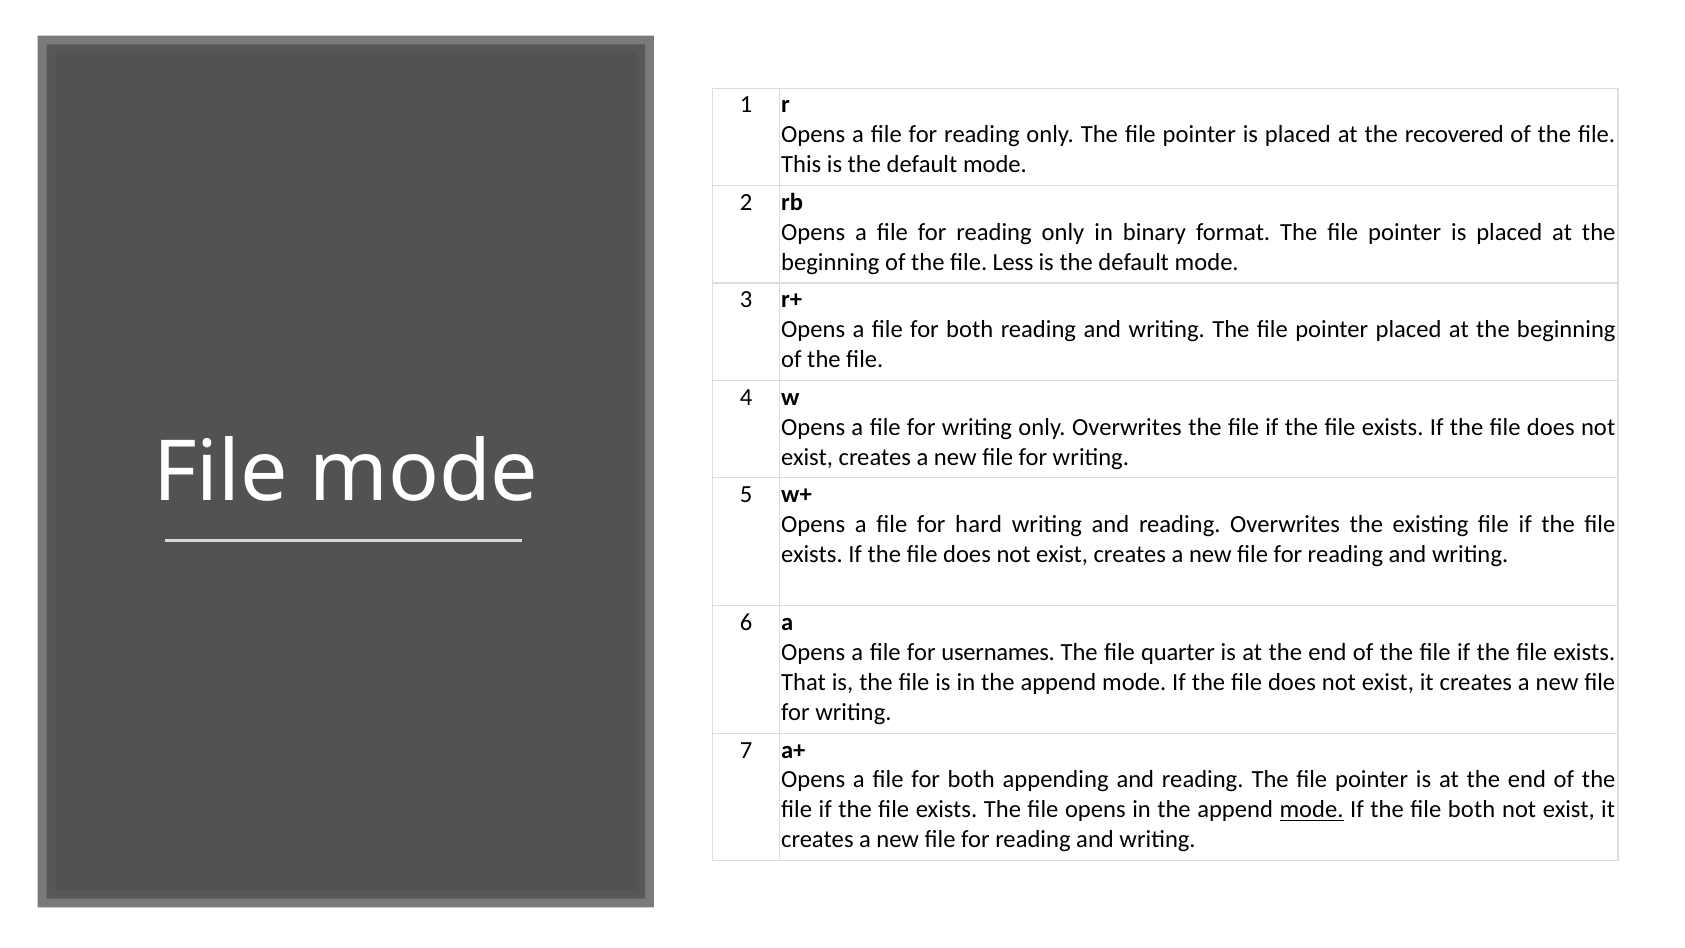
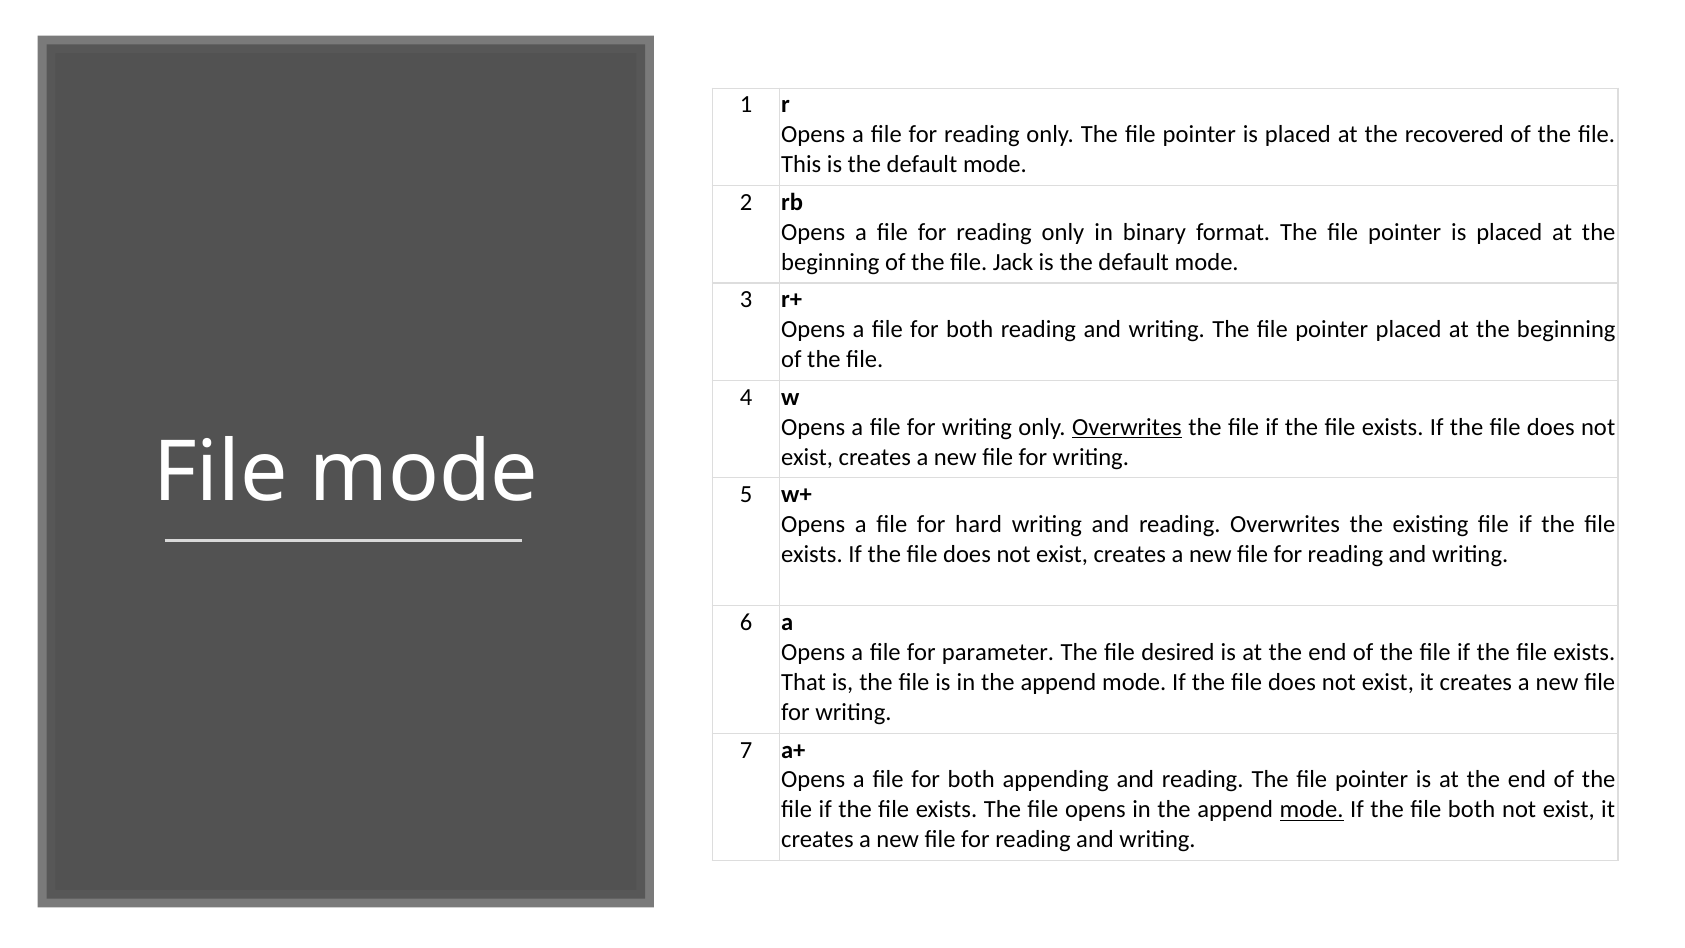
Less: Less -> Jack
Overwrites at (1127, 427) underline: none -> present
usernames: usernames -> parameter
quarter: quarter -> desired
